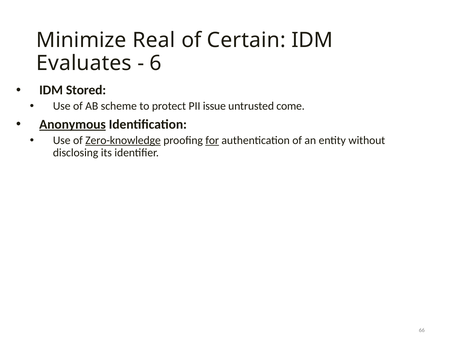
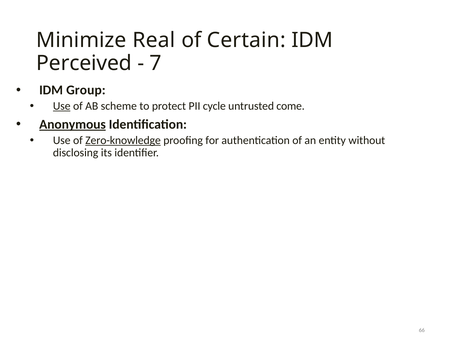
Evaluates: Evaluates -> Perceived
6: 6 -> 7
Stored: Stored -> Group
Use at (62, 106) underline: none -> present
issue: issue -> cycle
for underline: present -> none
